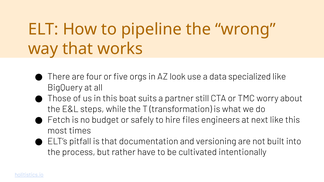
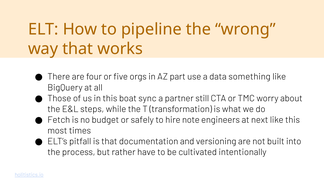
look: look -> part
specialized: specialized -> something
suits: suits -> sync
files: files -> note
